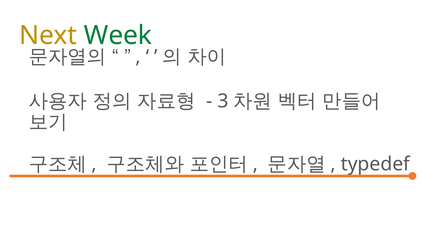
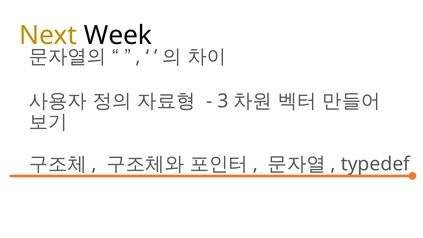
Week colour: green -> black
